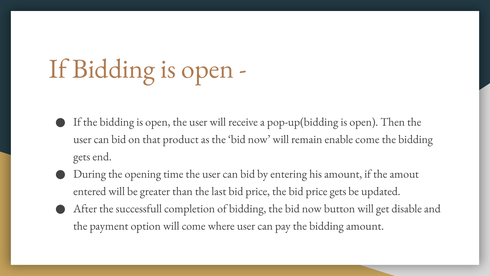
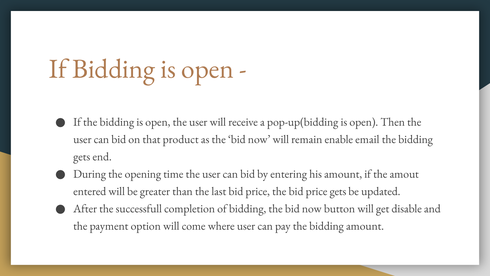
enable come: come -> email
